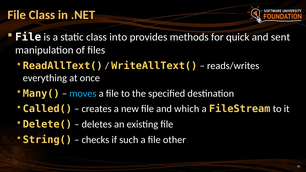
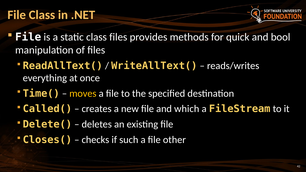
class into: into -> files
sent: sent -> bool
Many(: Many( -> Time(
moves colour: light blue -> yellow
String(: String( -> Closes(
